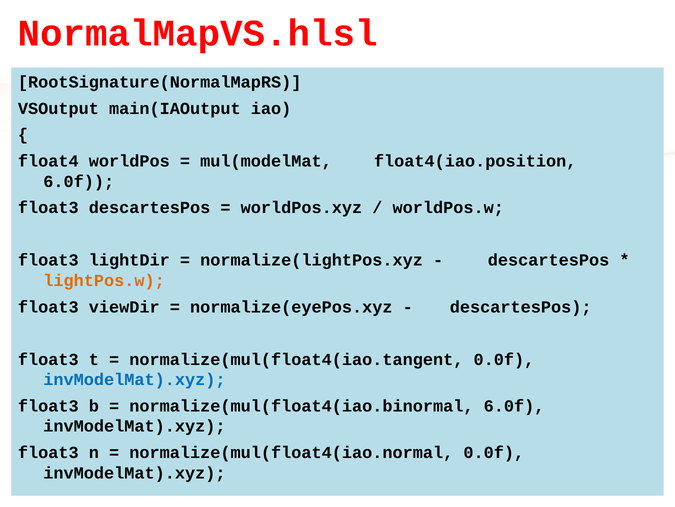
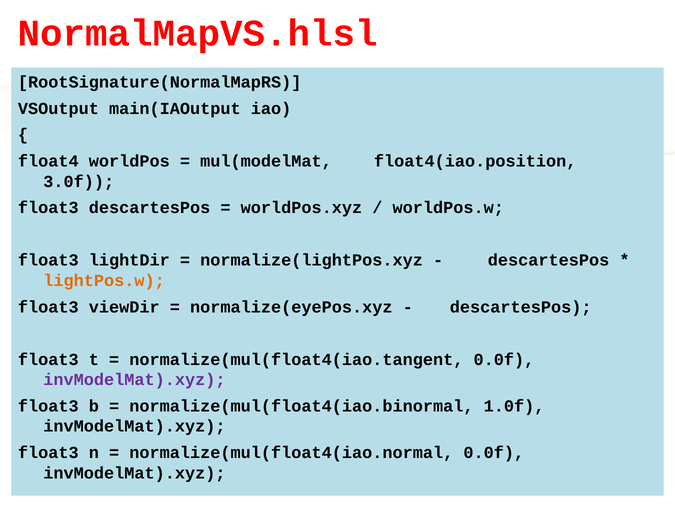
6.0f at (79, 181): 6.0f -> 3.0f
invModelMat).xyz at (134, 379) colour: blue -> purple
normalize(mul(float4(iao.binormal 6.0f: 6.0f -> 1.0f
